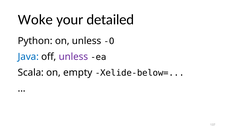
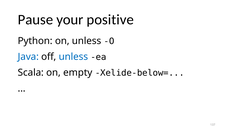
Woke: Woke -> Pause
detailed: detailed -> positive
unless at (73, 57) colour: purple -> blue
